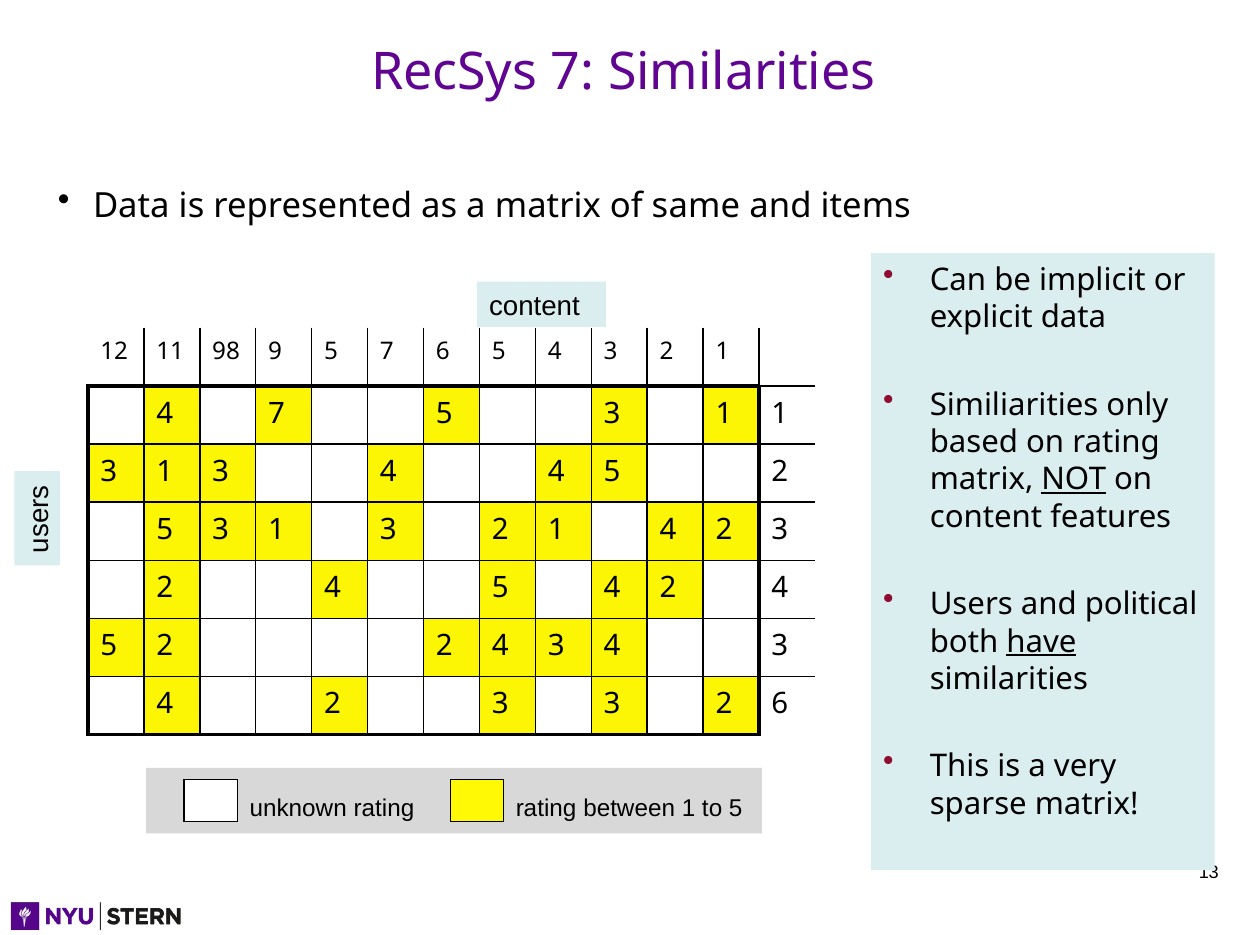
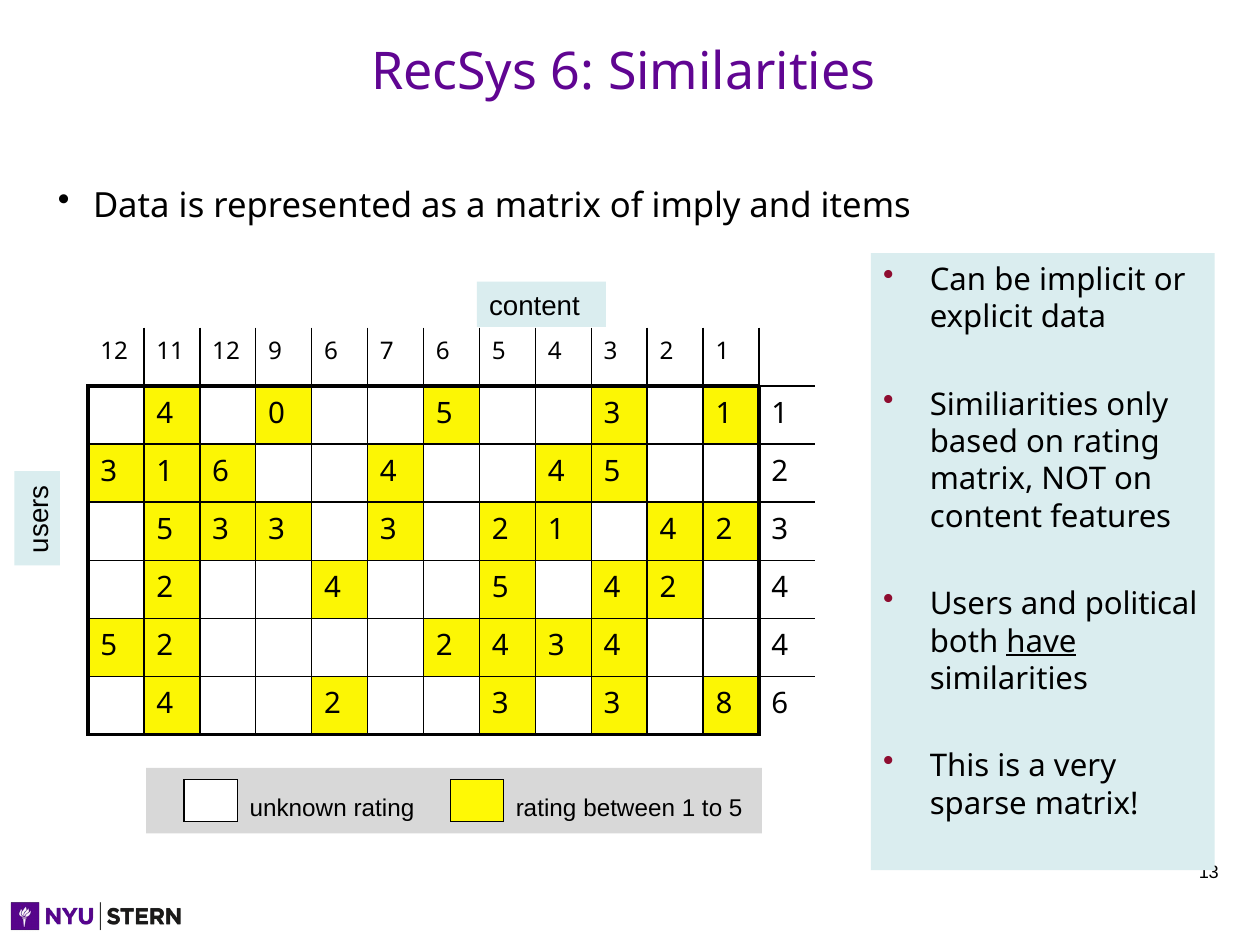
RecSys 7: 7 -> 6
same: same -> imply
11 98: 98 -> 12
9 5: 5 -> 6
4 7: 7 -> 0
3 at (221, 472): 3 -> 6
NOT underline: present -> none
1 at (277, 530): 1 -> 3
3 4 3: 3 -> 4
3 3 2: 2 -> 8
